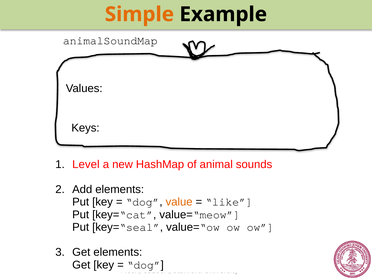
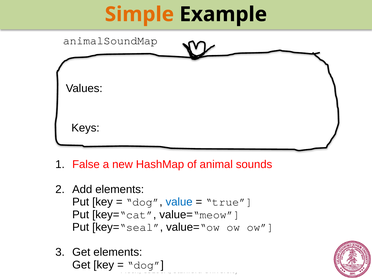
Level: Level -> False
value colour: orange -> blue
like: like -> true
